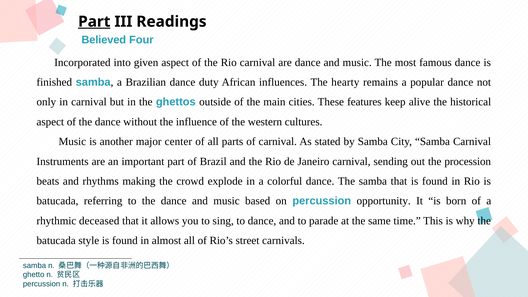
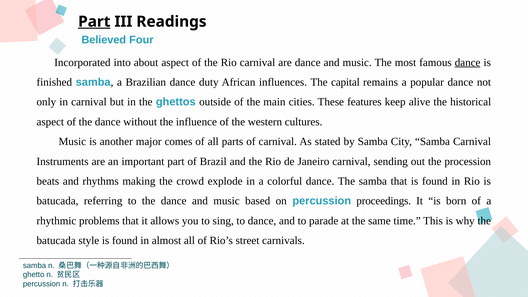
given: given -> about
dance at (468, 62) underline: none -> present
hearty: hearty -> capital
center: center -> comes
opportunity: opportunity -> proceedings
deceased: deceased -> problems
